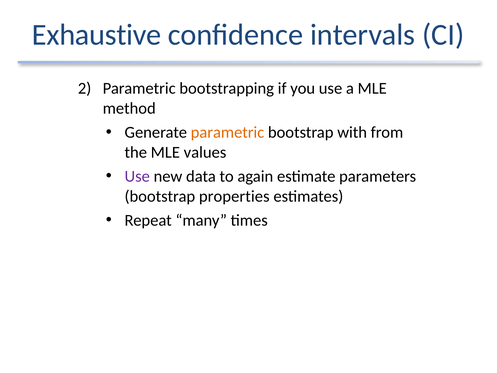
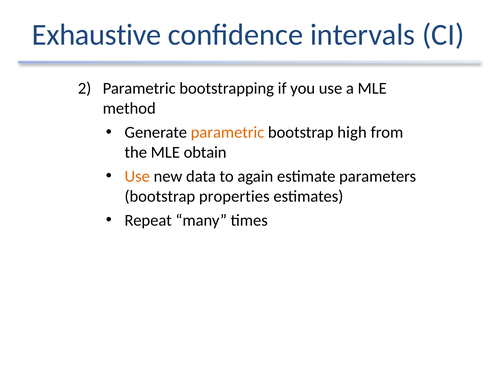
with: with -> high
values: values -> obtain
Use at (137, 176) colour: purple -> orange
